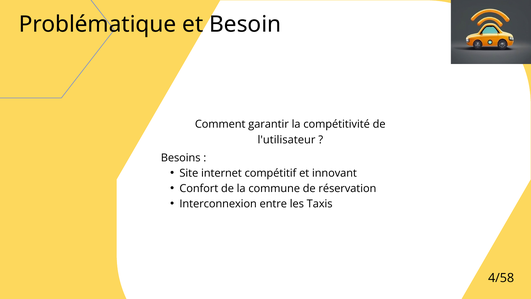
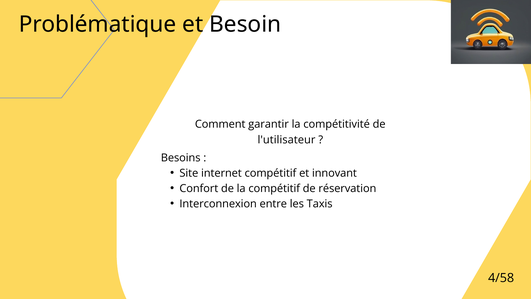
la commune: commune -> compétitif
